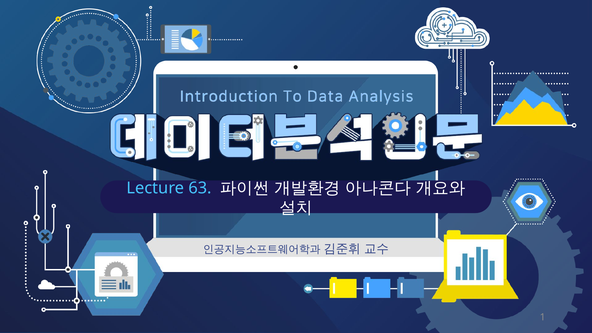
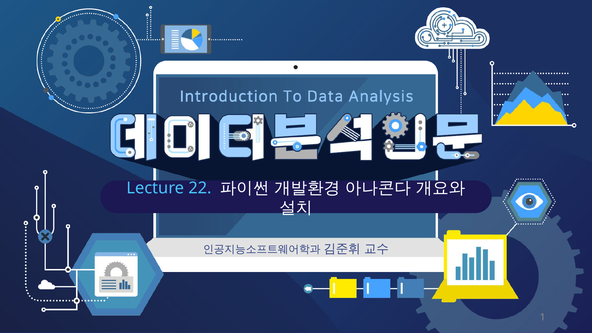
63: 63 -> 22
